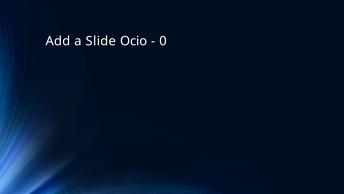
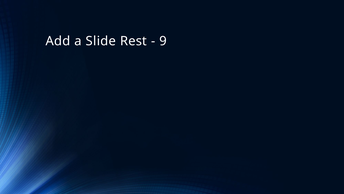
Ocio: Ocio -> Rest
0: 0 -> 9
